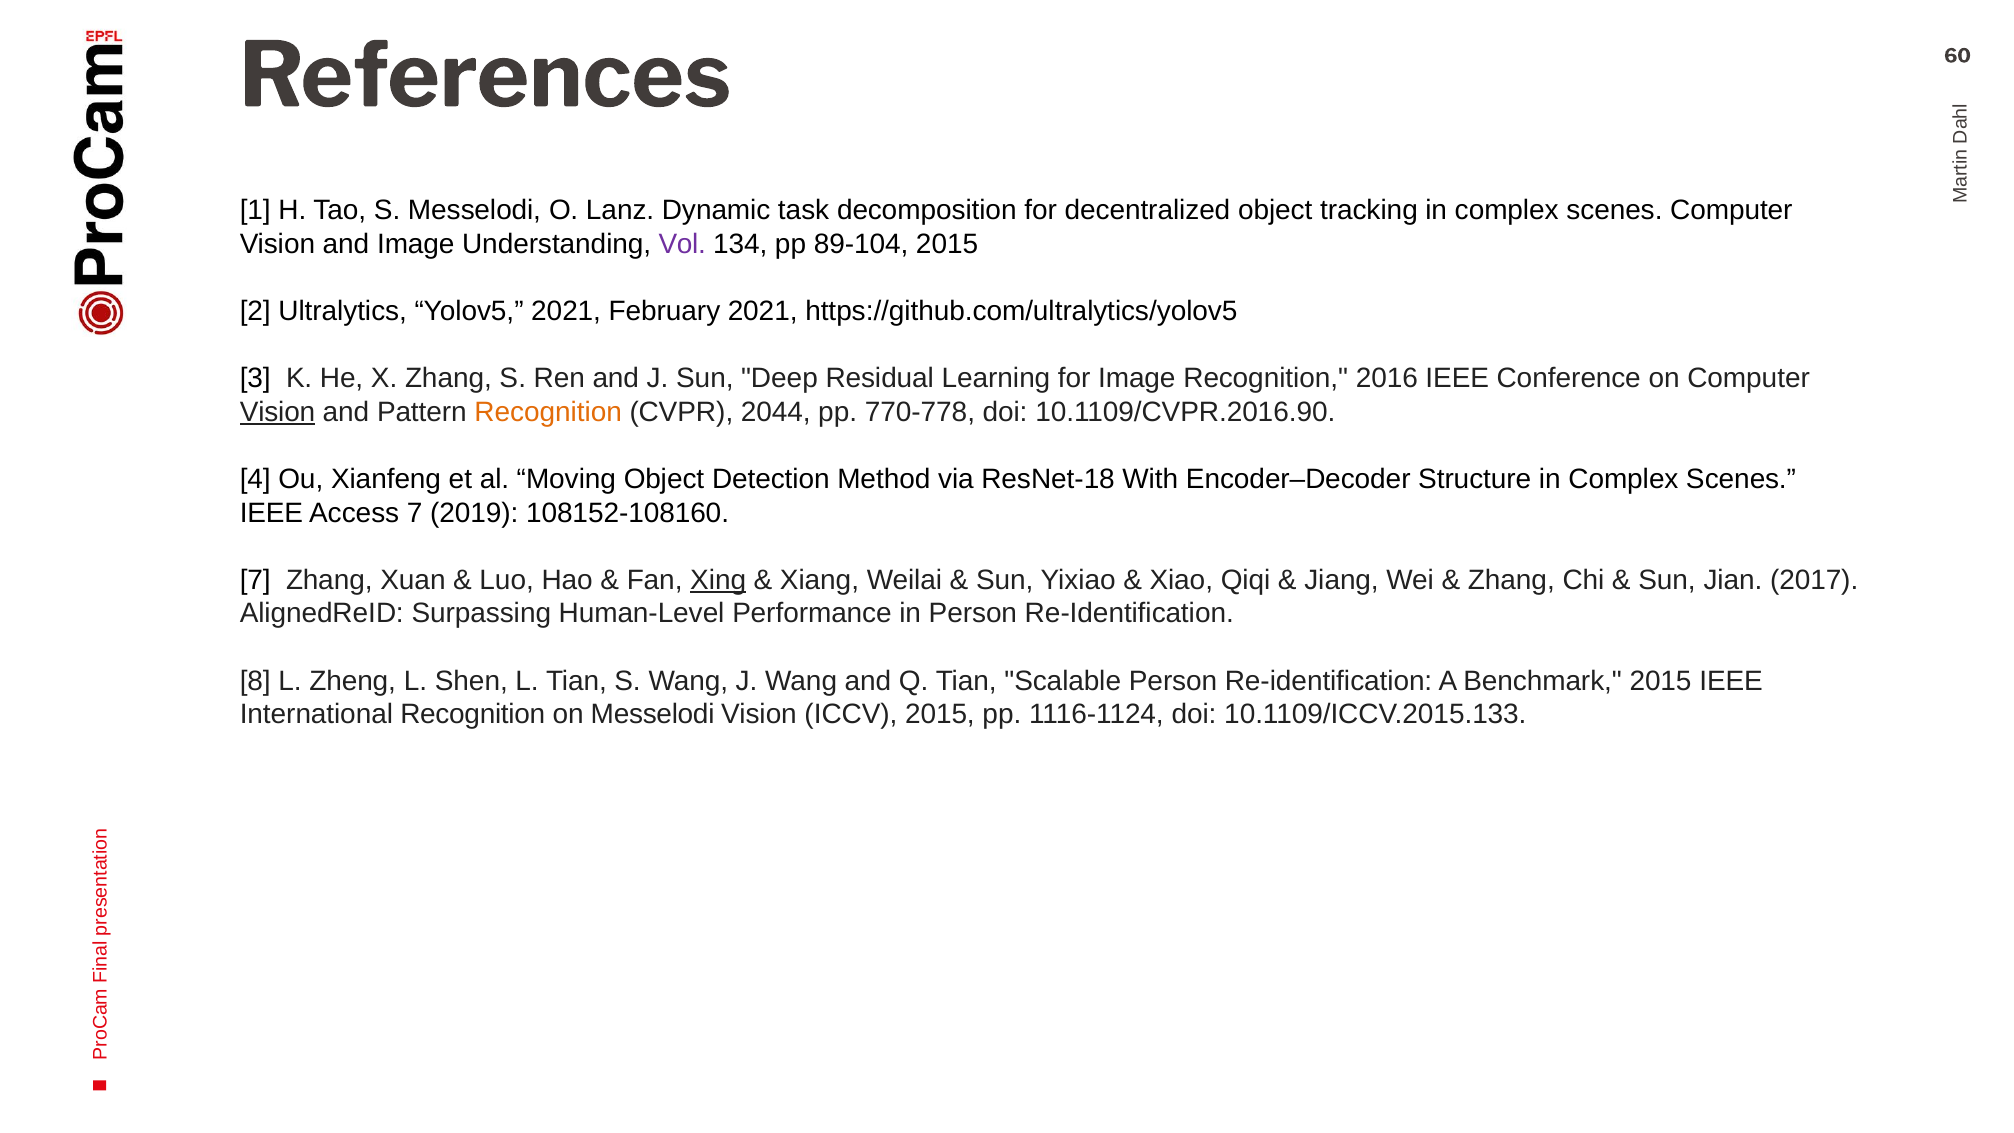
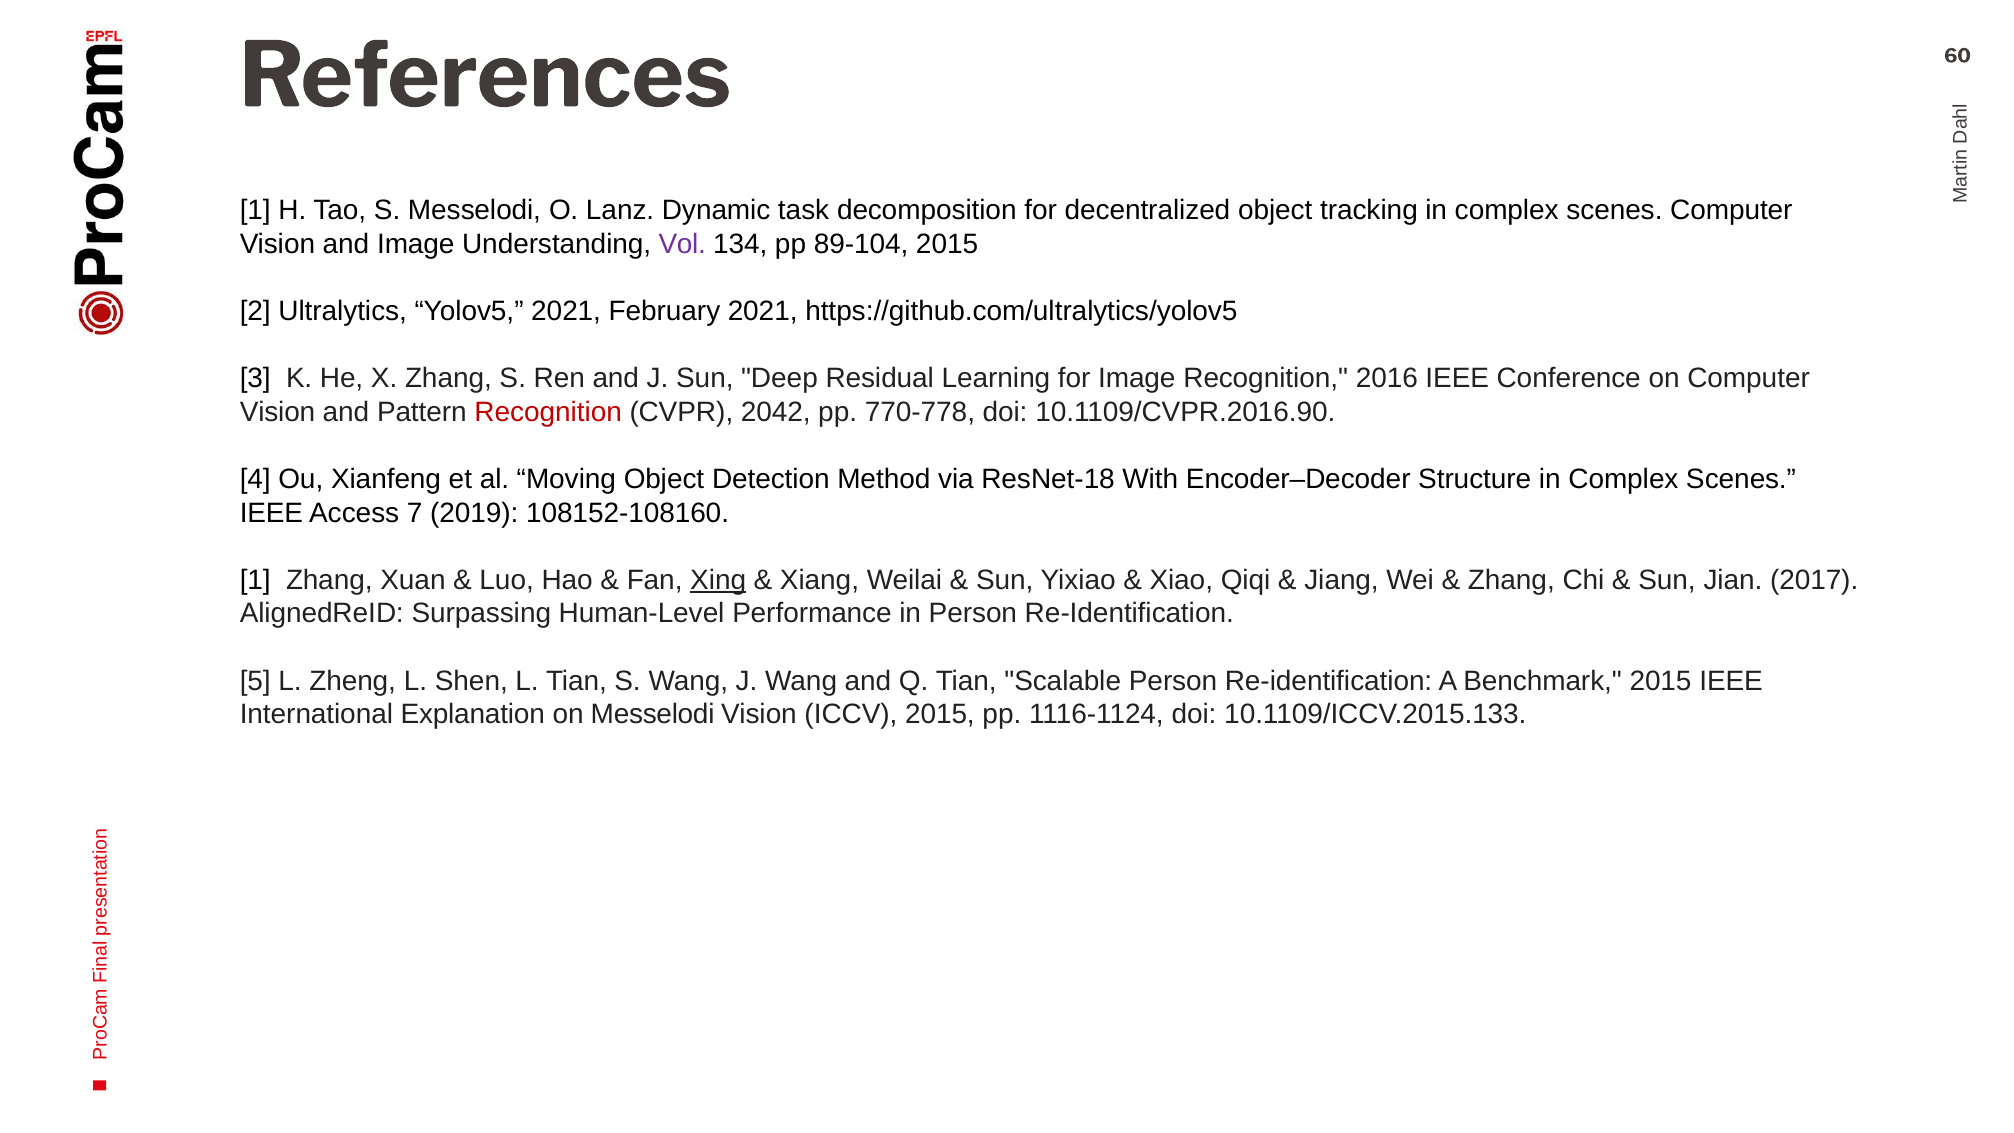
Vision at (278, 412) underline: present -> none
Recognition at (548, 412) colour: orange -> red
2044: 2044 -> 2042
7 at (255, 580): 7 -> 1
8: 8 -> 5
International Recognition: Recognition -> Explanation
